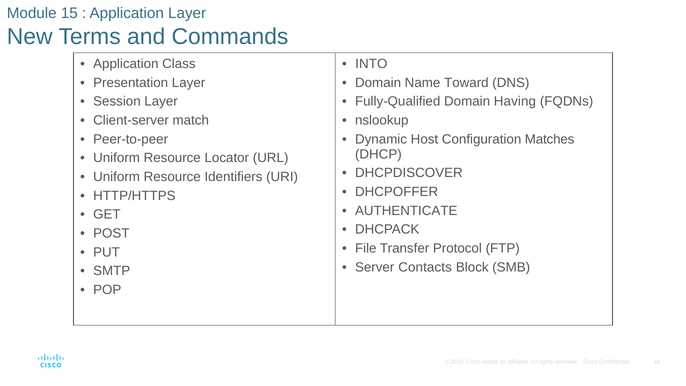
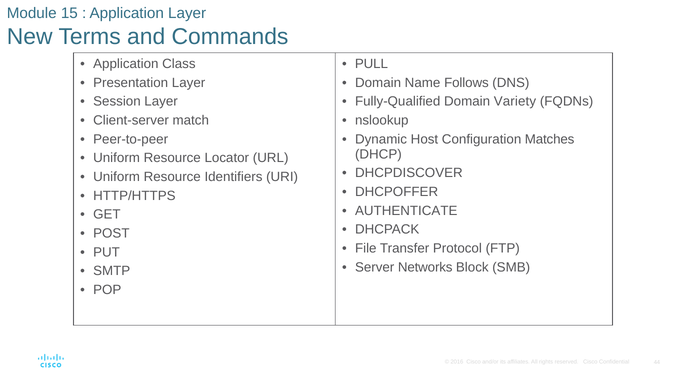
INTO: INTO -> PULL
Toward: Toward -> Follows
Having: Having -> Variety
Contacts: Contacts -> Networks
